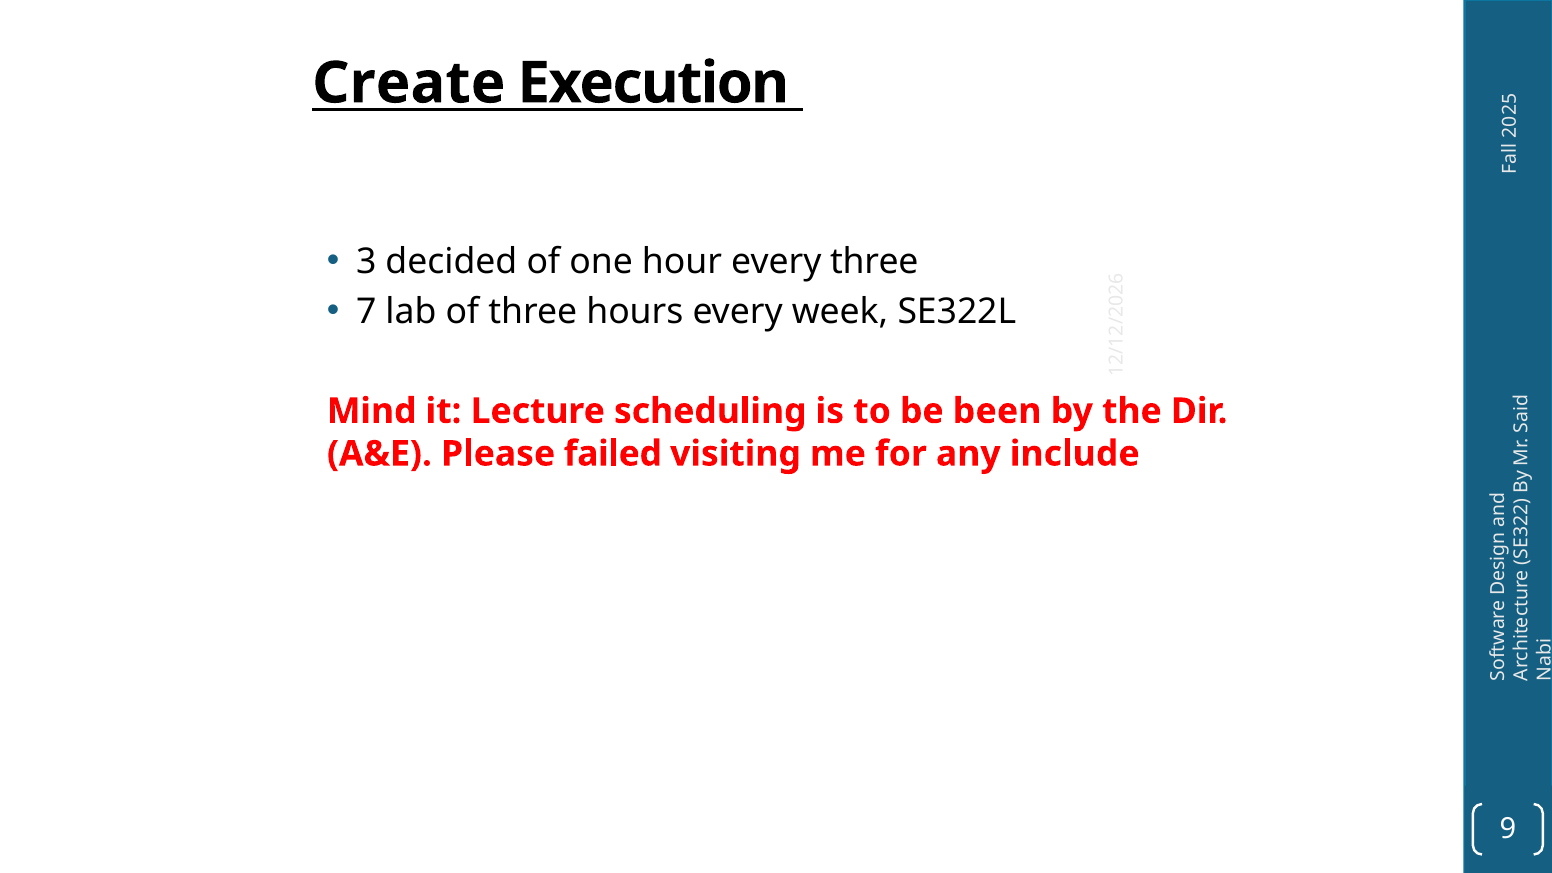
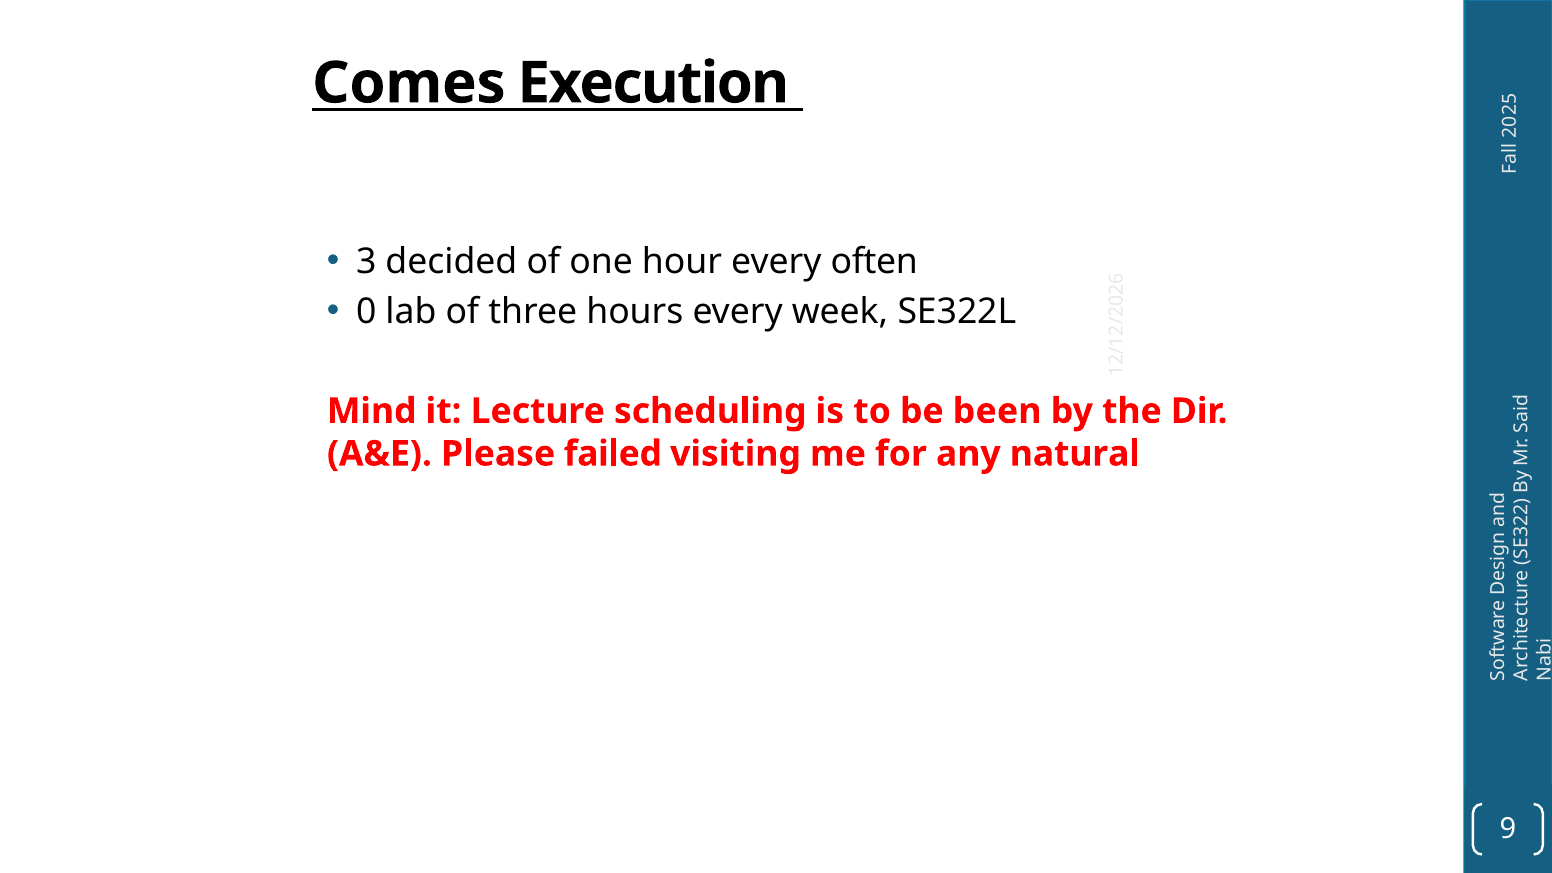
Create: Create -> Comes
every three: three -> often
7 at (366, 312): 7 -> 0
include: include -> natural
